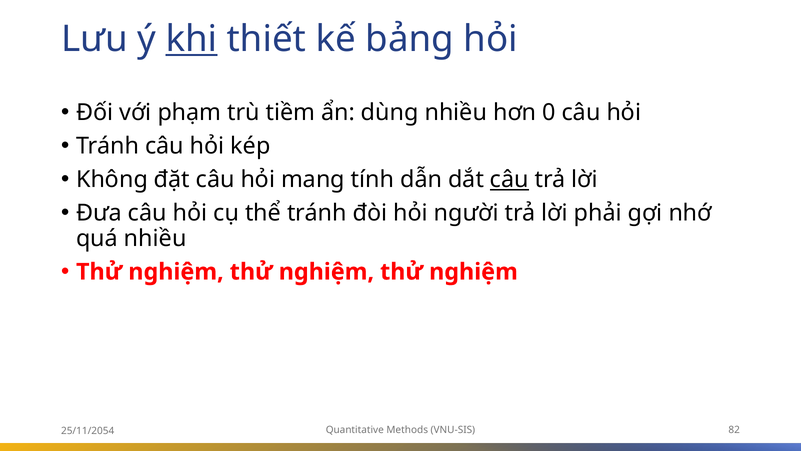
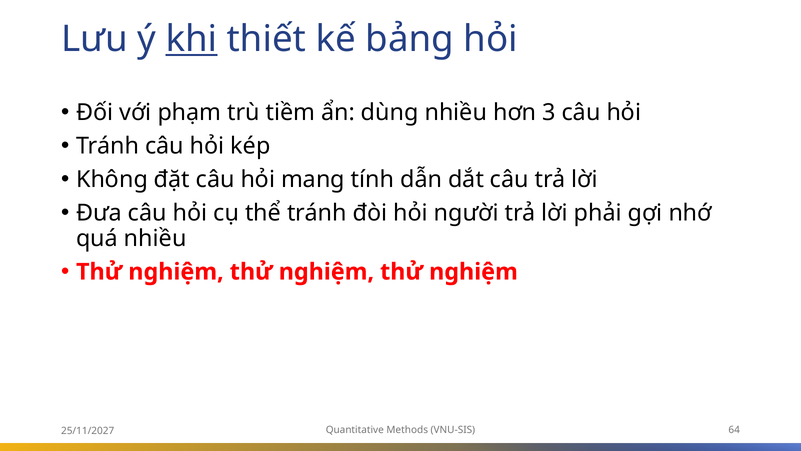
0: 0 -> 3
câu at (509, 179) underline: present -> none
82: 82 -> 64
25/11/2054: 25/11/2054 -> 25/11/2027
